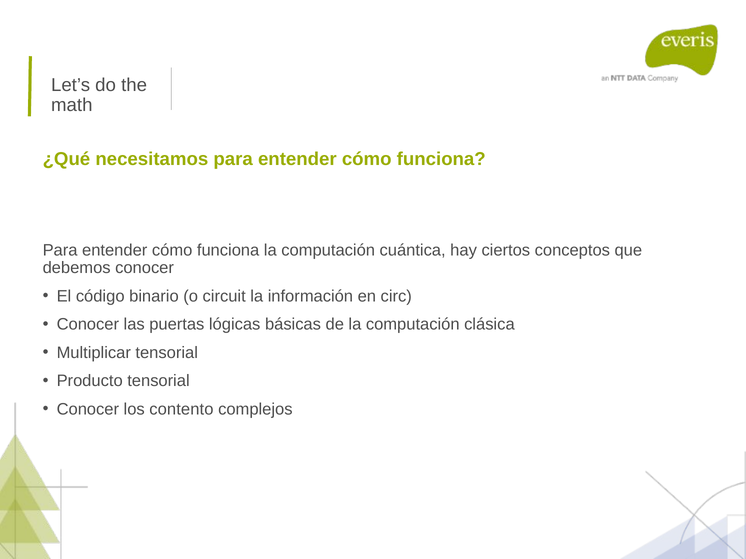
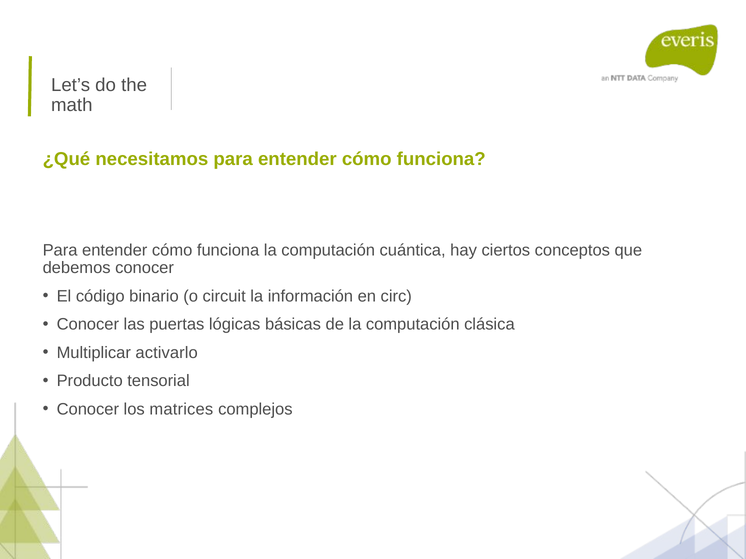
Multiplicar tensorial: tensorial -> activarlo
contento: contento -> matrices
